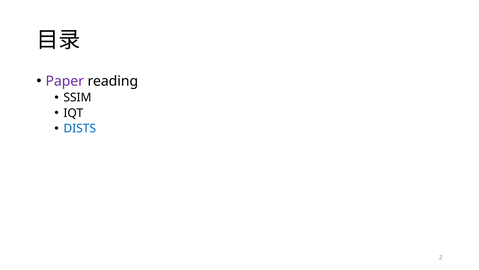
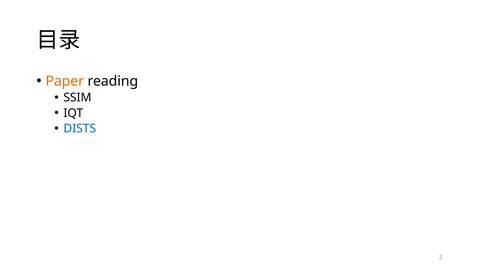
Paper colour: purple -> orange
